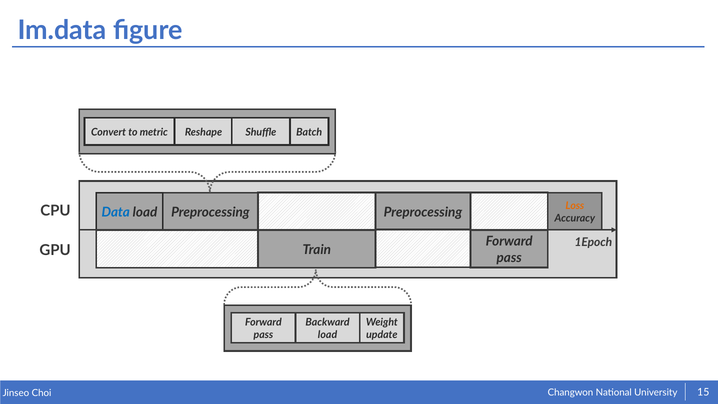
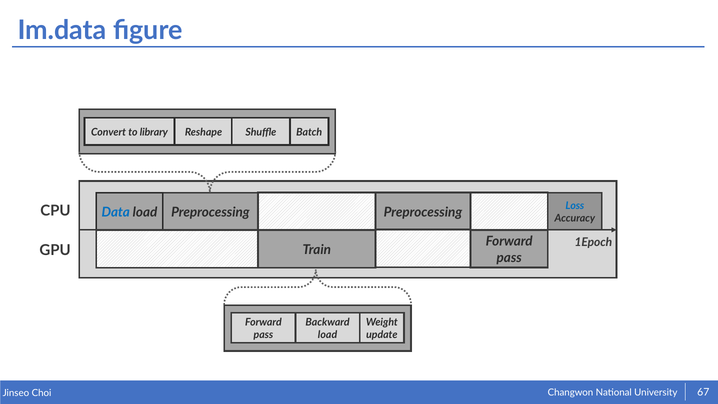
metric: metric -> library
Loss colour: orange -> blue
15: 15 -> 67
